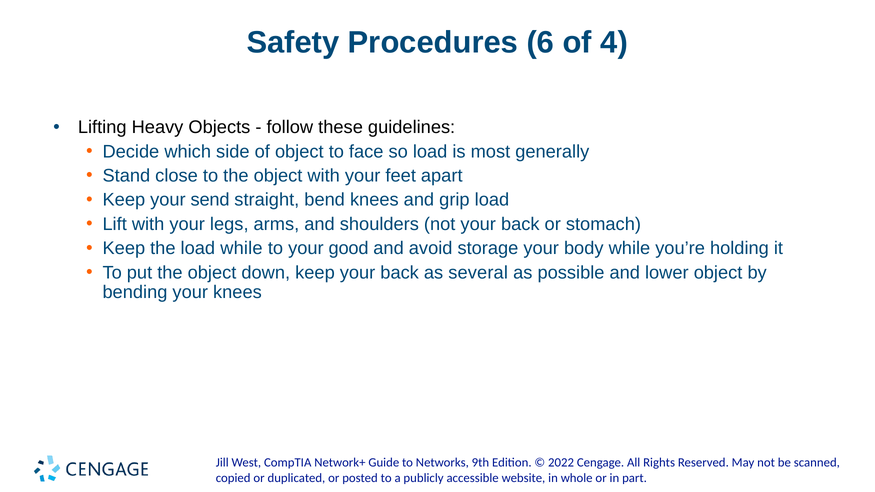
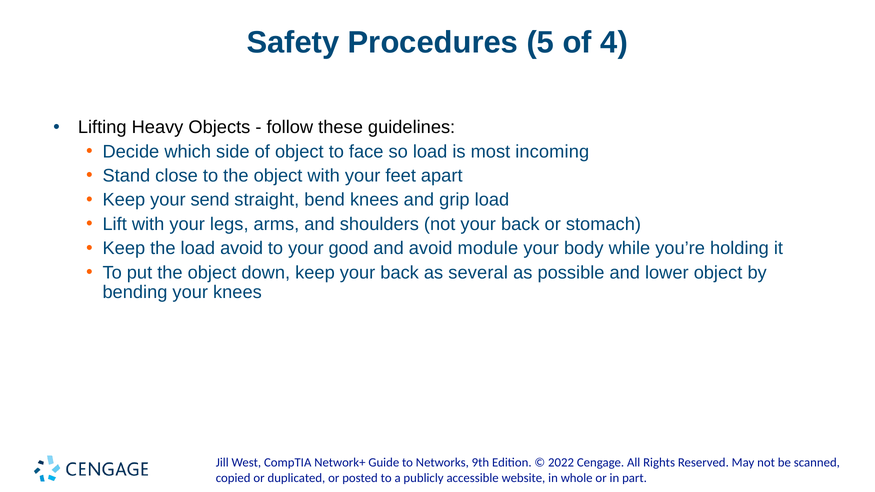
6: 6 -> 5
generally: generally -> incoming
load while: while -> avoid
storage: storage -> module
